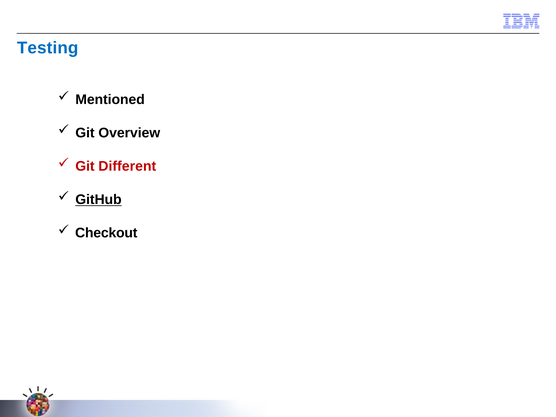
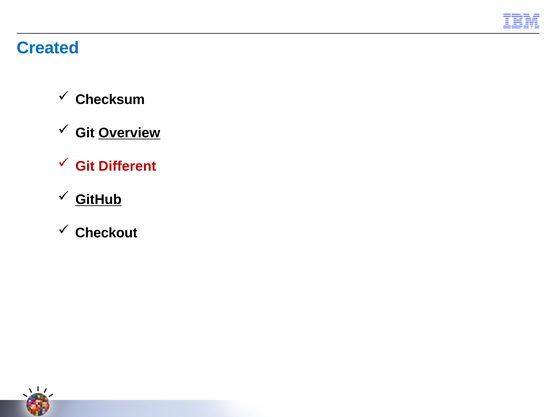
Testing: Testing -> Created
Mentioned: Mentioned -> Checksum
Overview underline: none -> present
